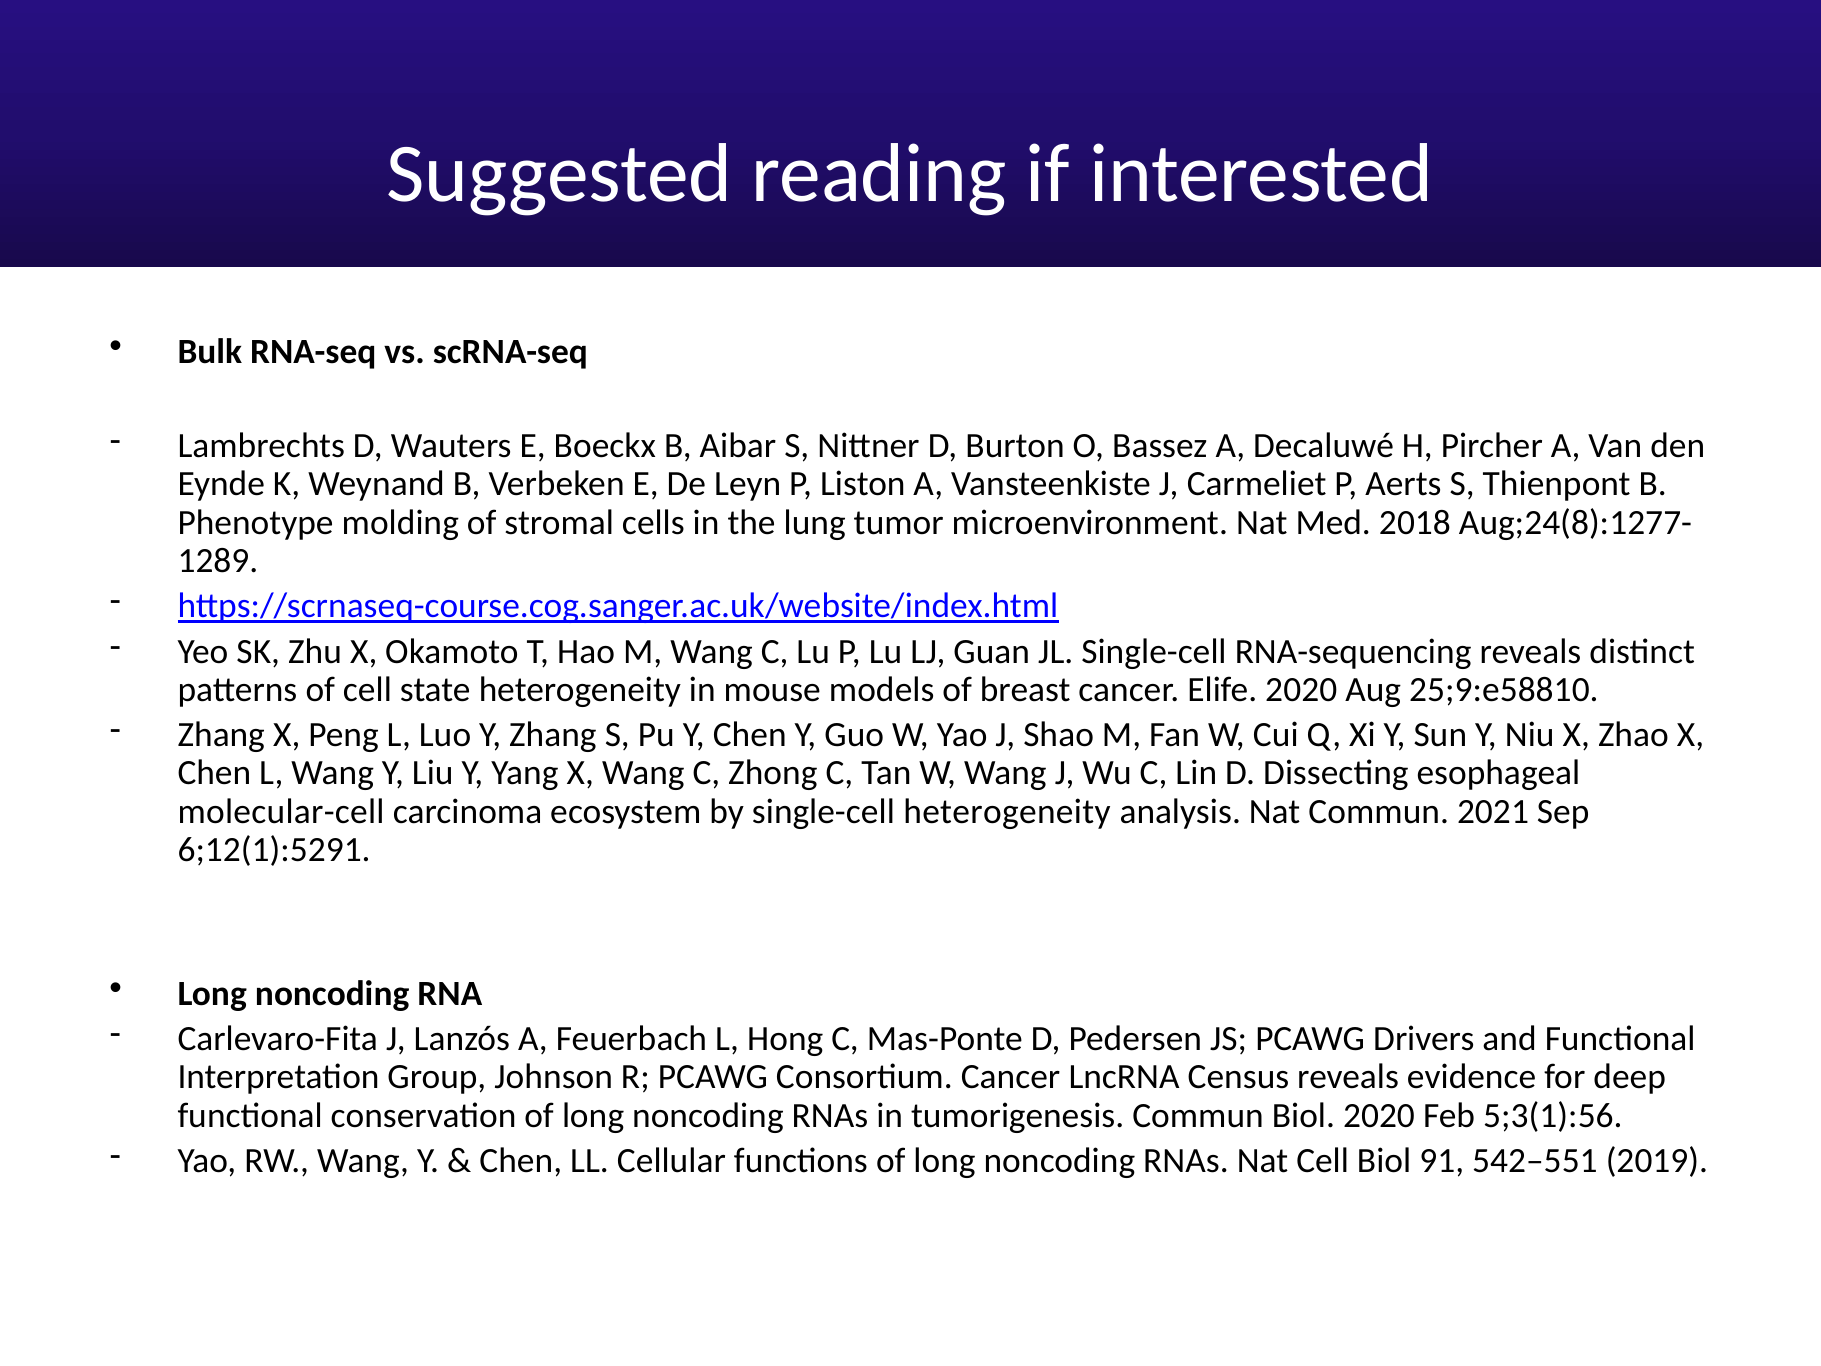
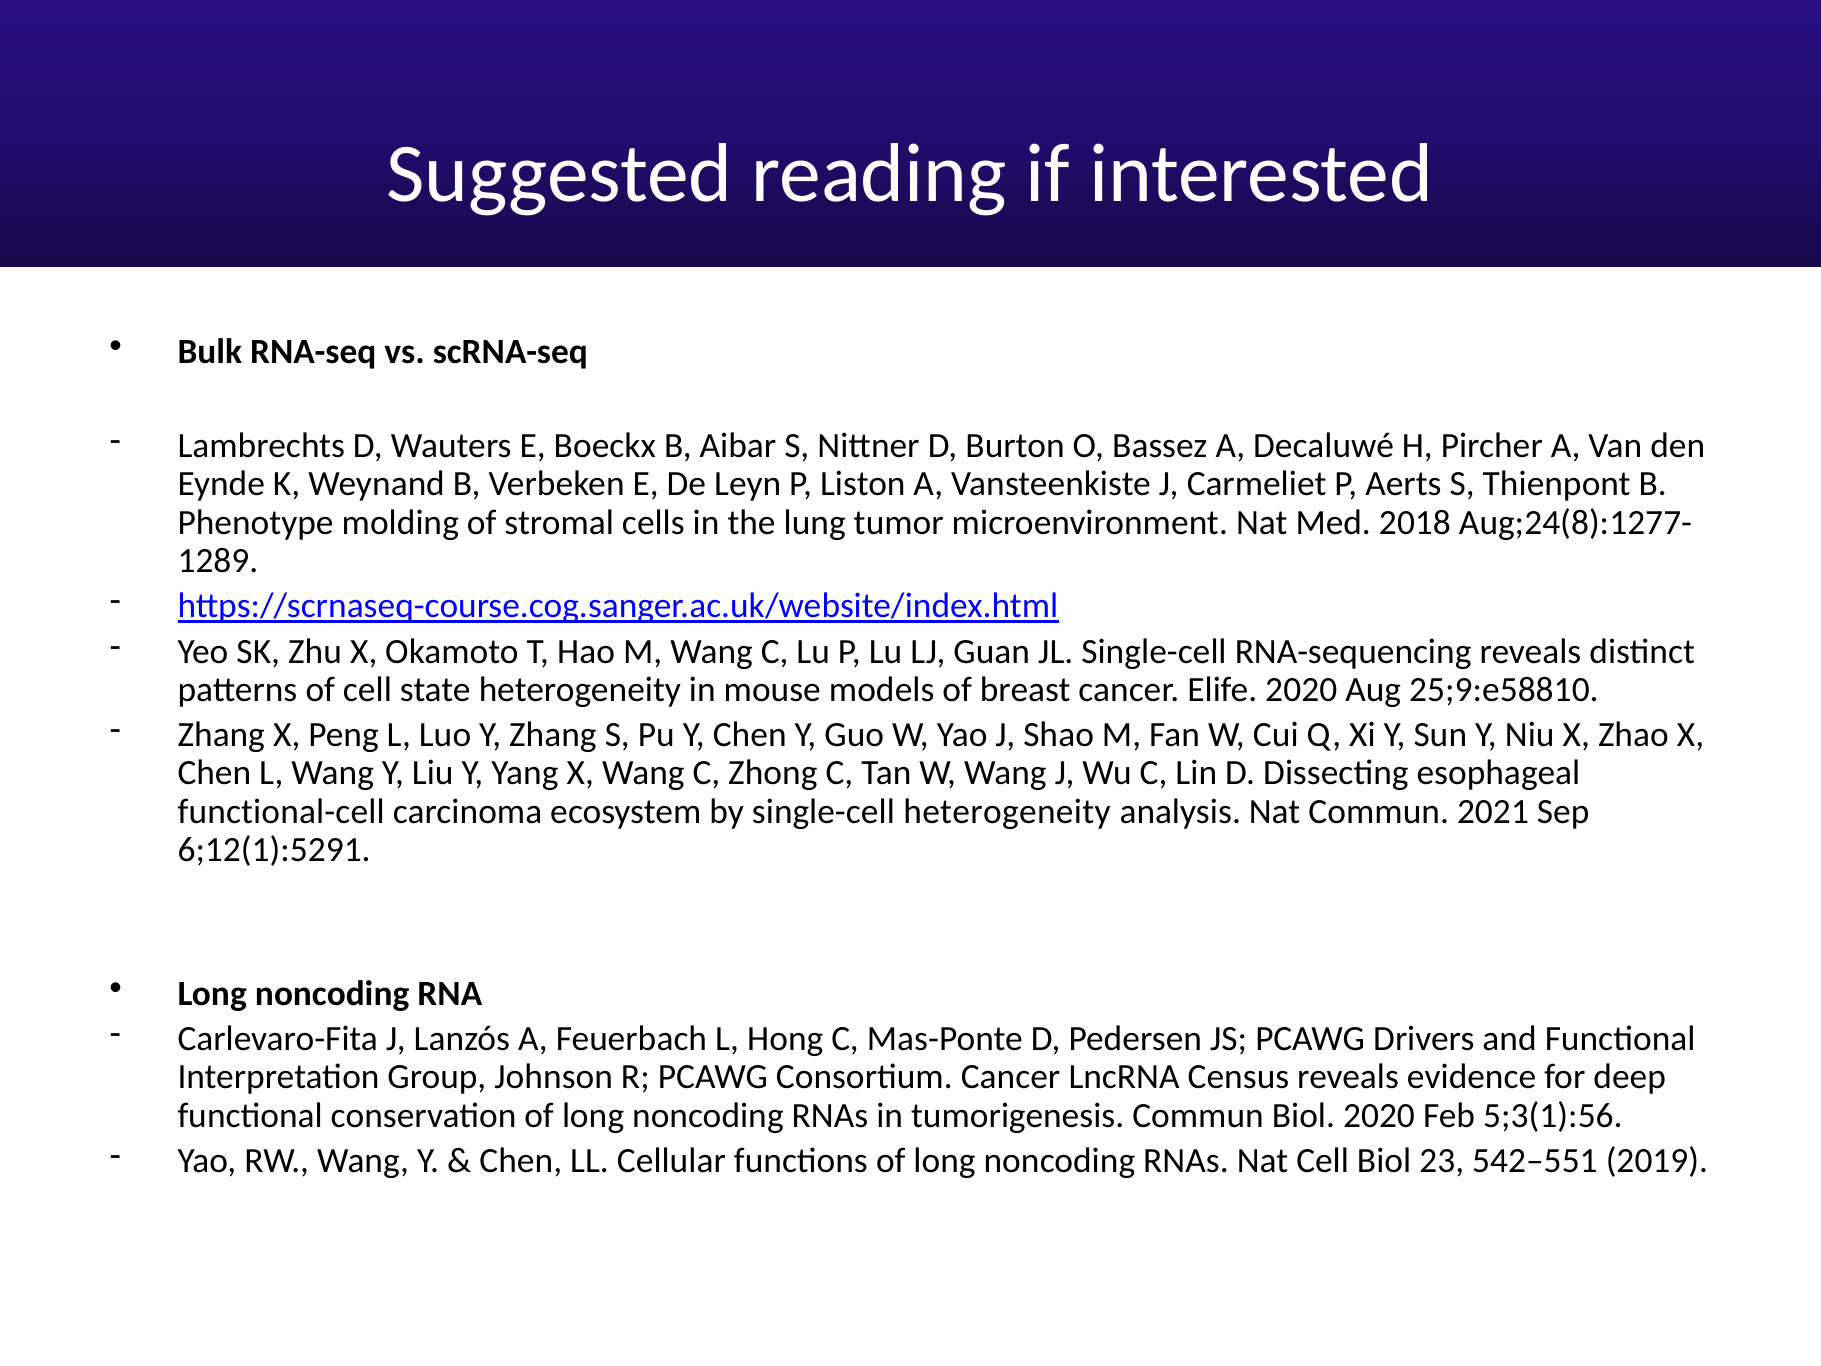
molecular-cell: molecular-cell -> functional-cell
91: 91 -> 23
